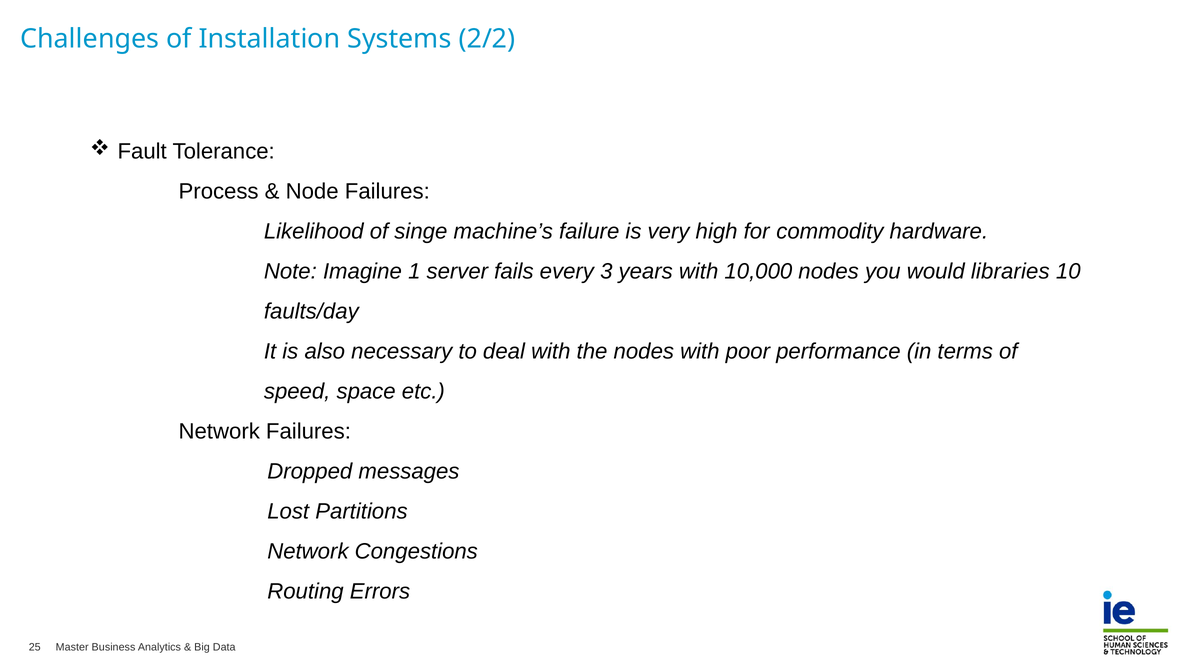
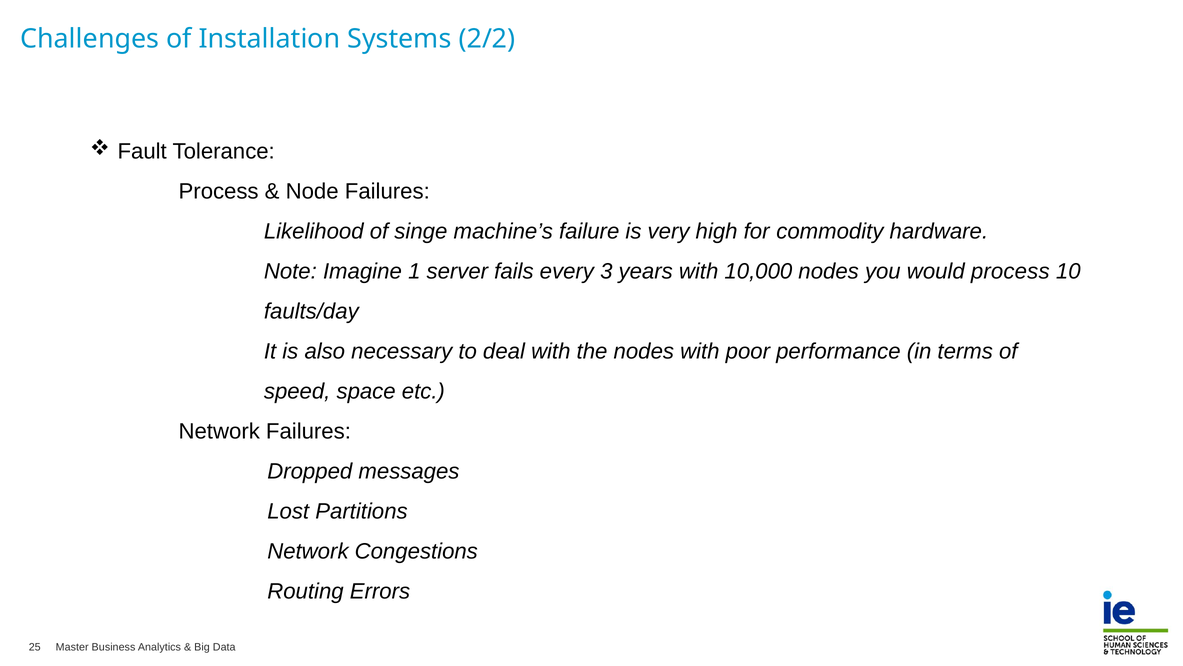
would libraries: libraries -> process
